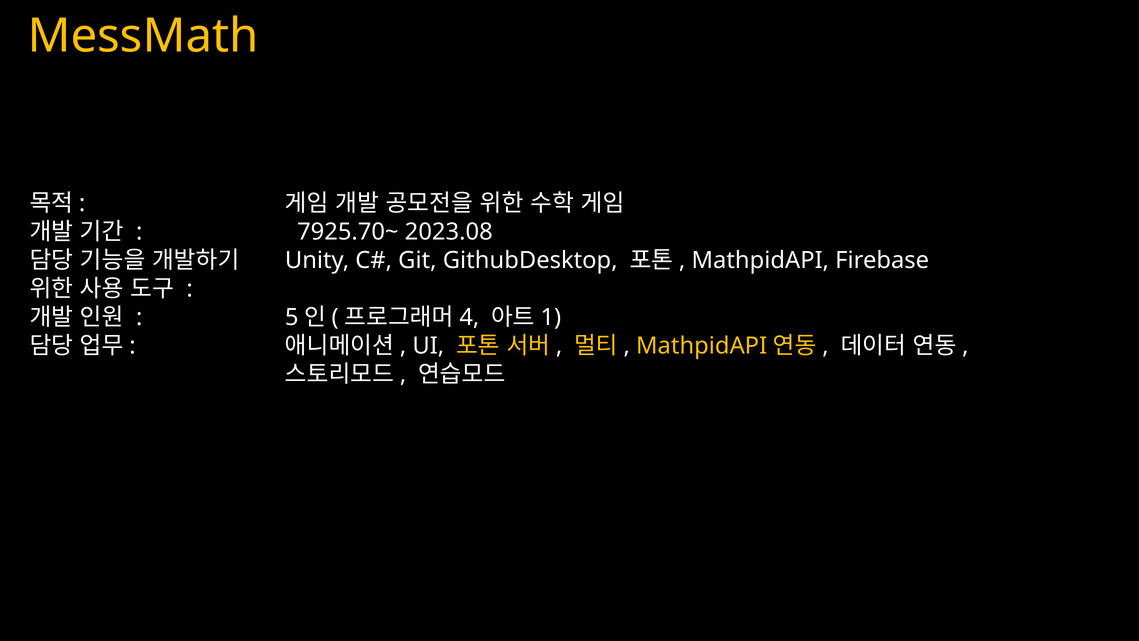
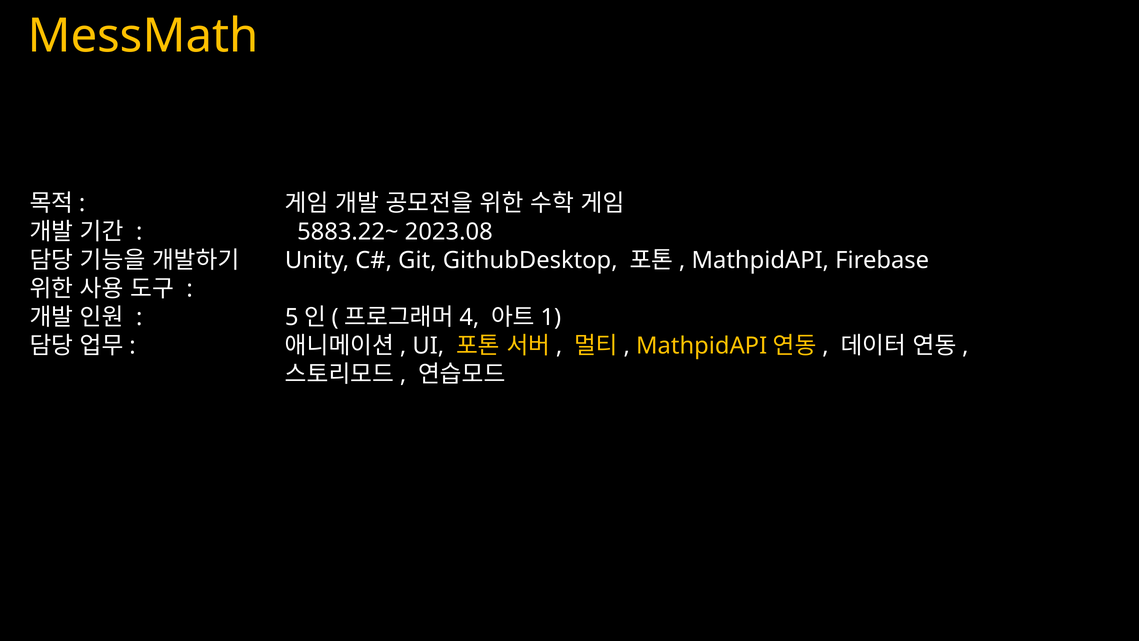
7925.70~: 7925.70~ -> 5883.22~
